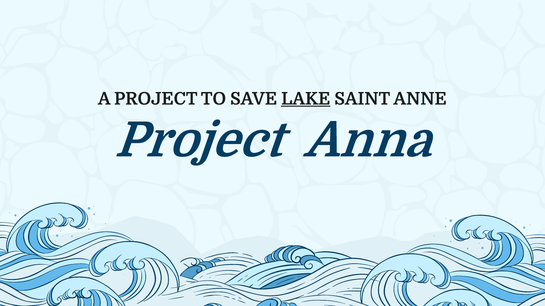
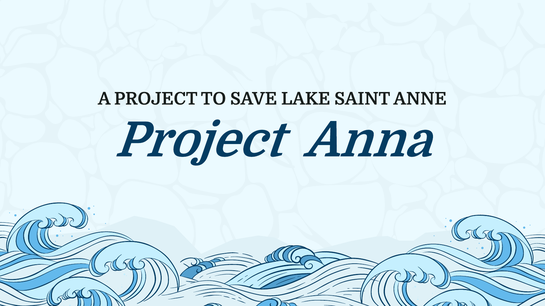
LAKE underline: present -> none
